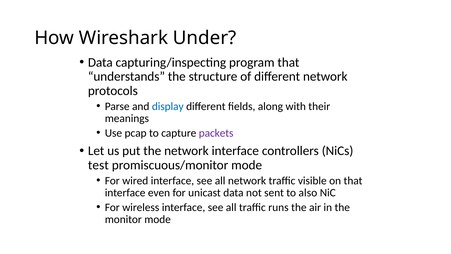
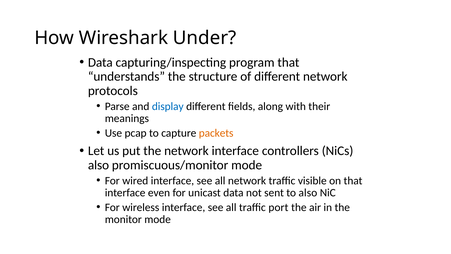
packets colour: purple -> orange
test at (98, 165): test -> also
runs: runs -> port
